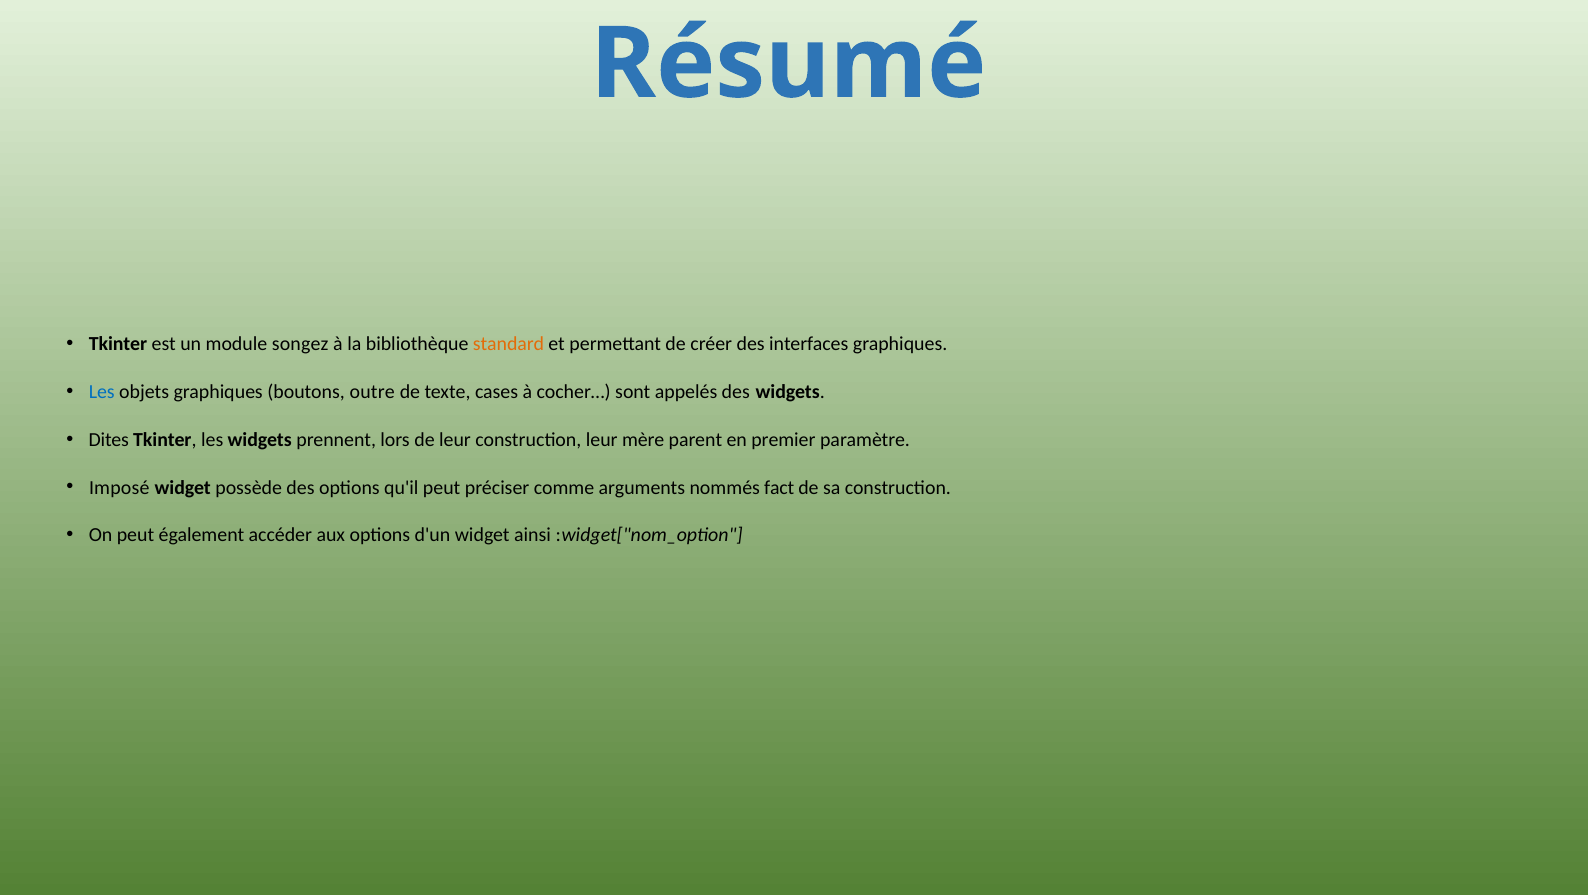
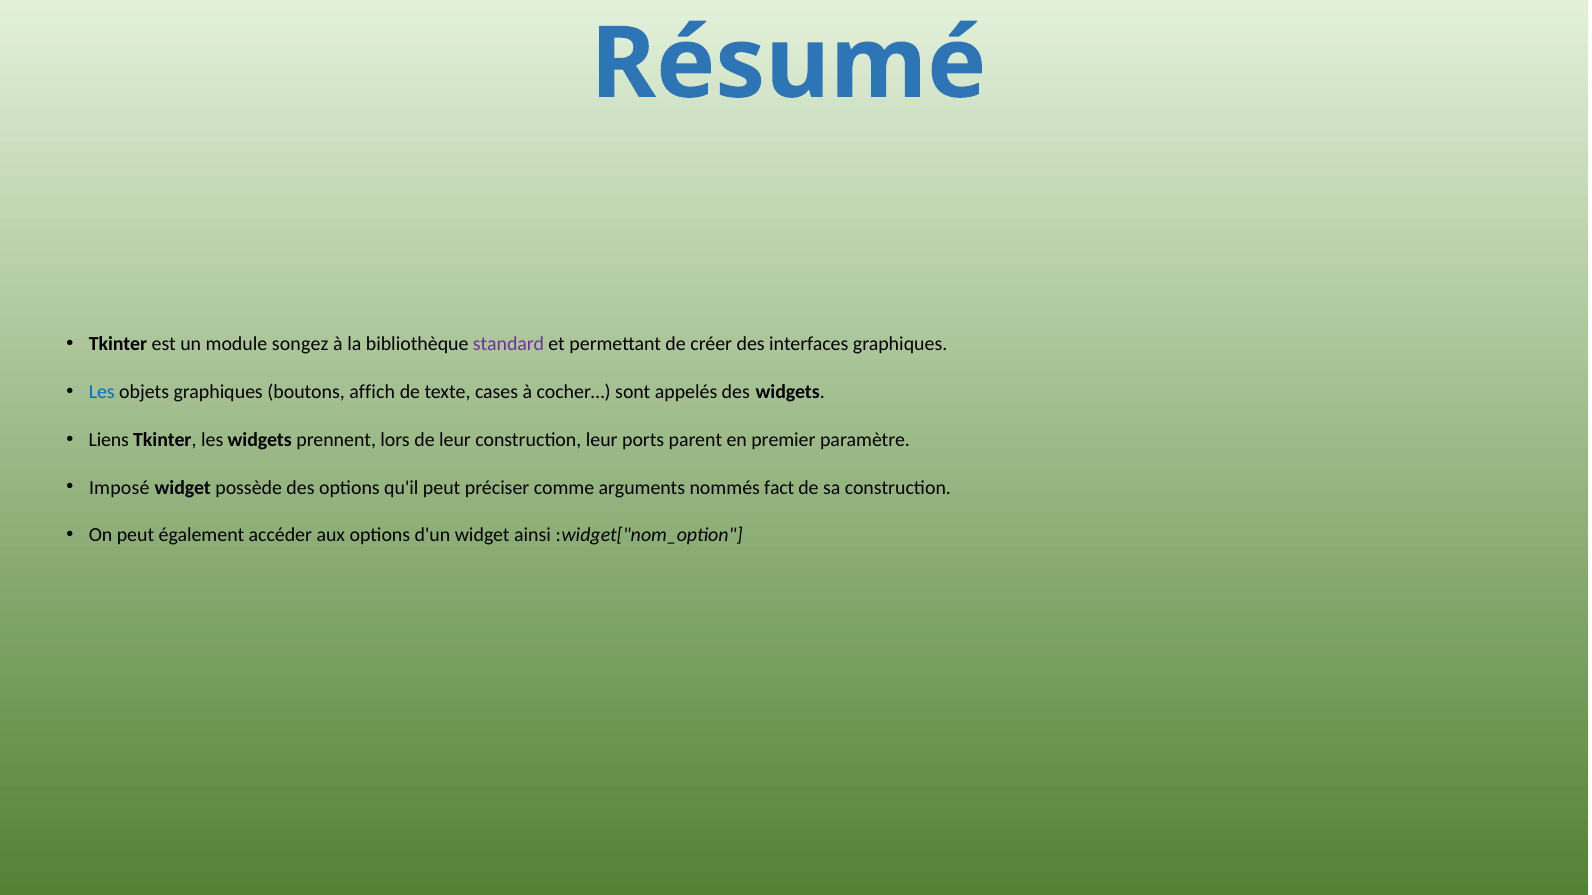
standard colour: orange -> purple
outre: outre -> affich
Dites: Dites -> Liens
mère: mère -> ports
